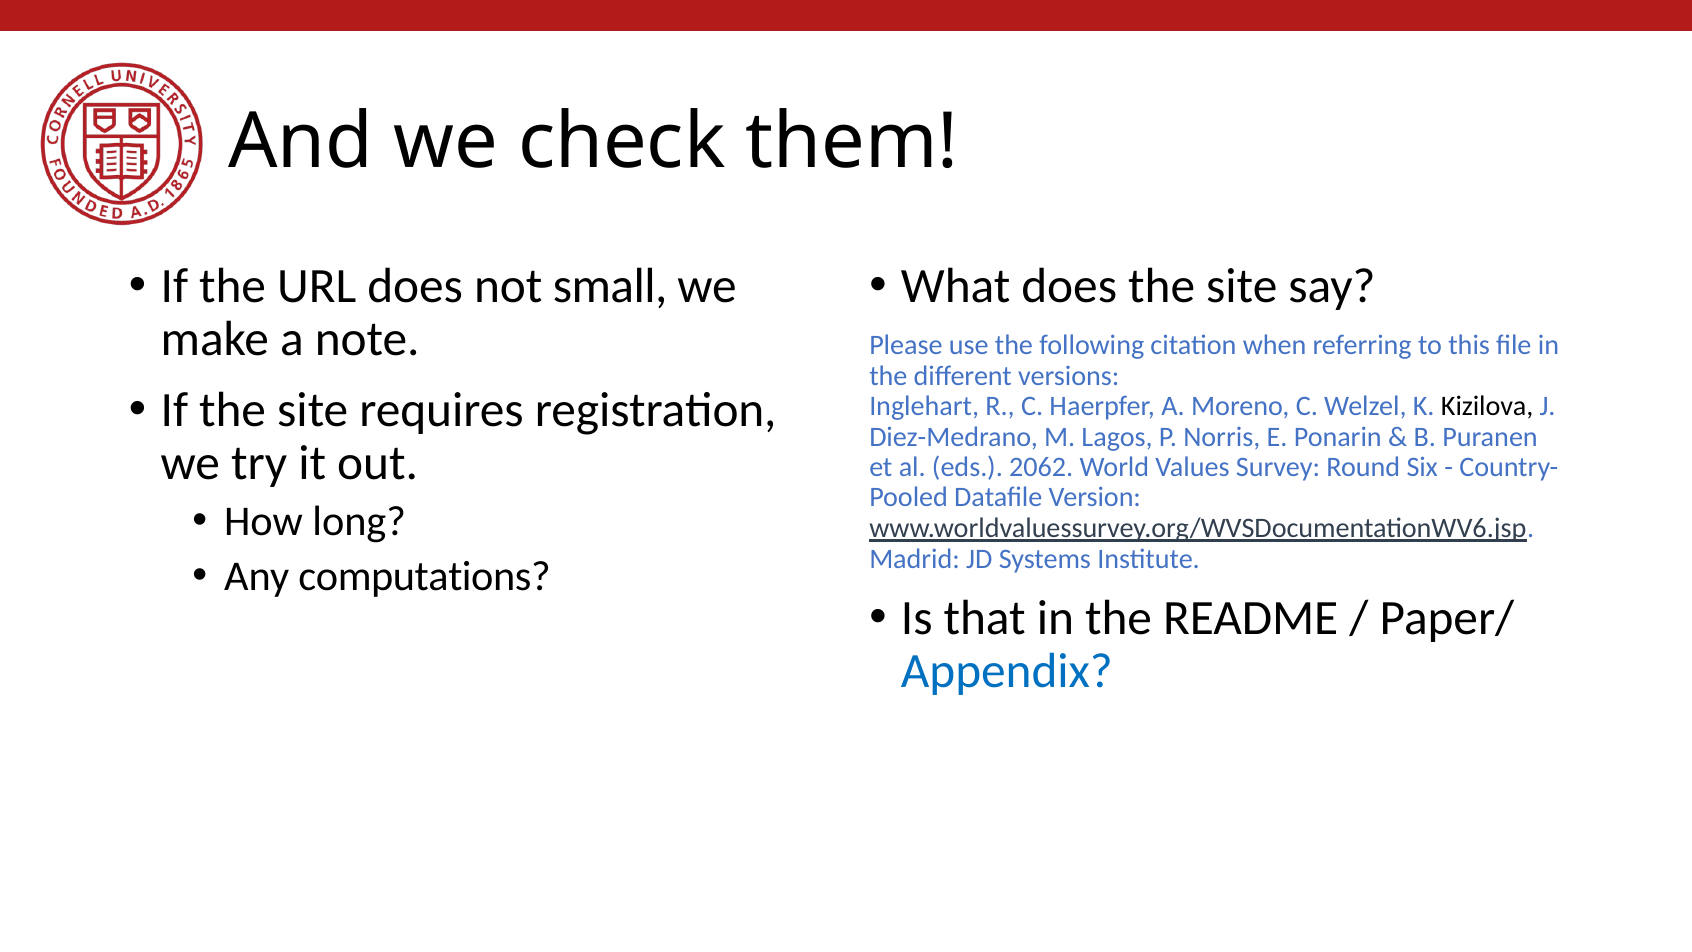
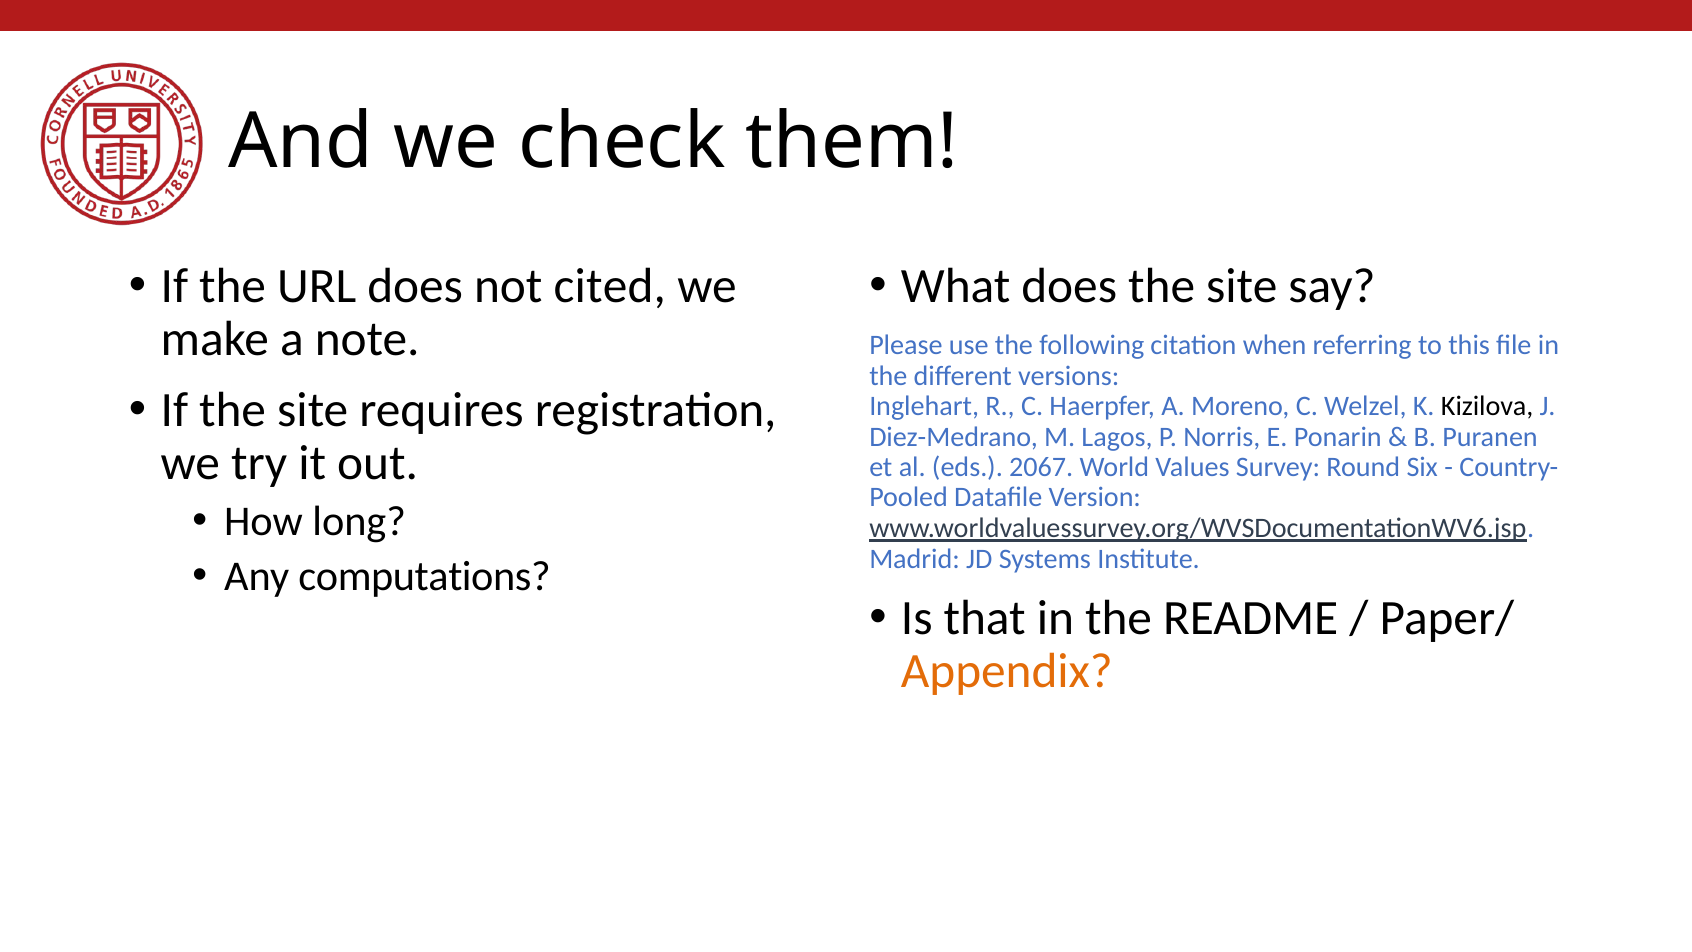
small: small -> cited
2062: 2062 -> 2067
Appendix colour: blue -> orange
